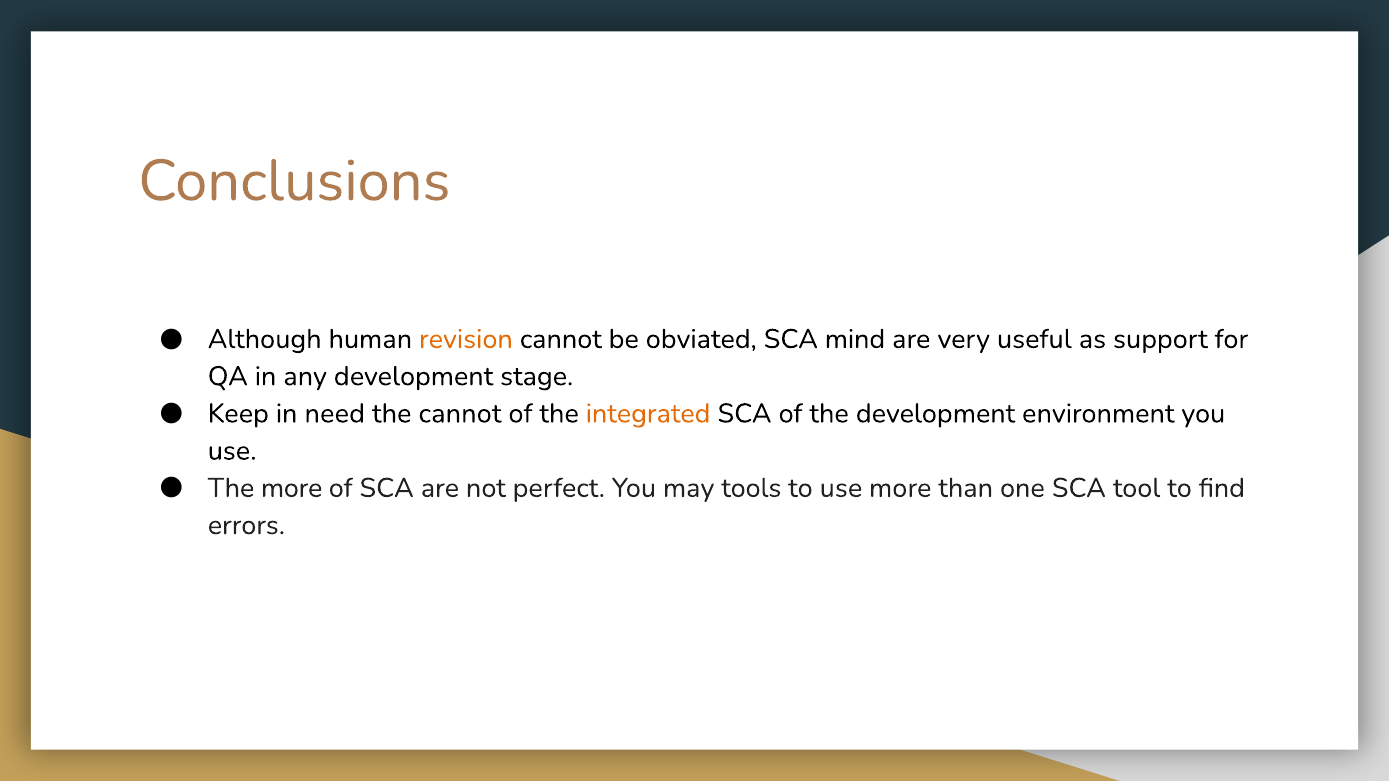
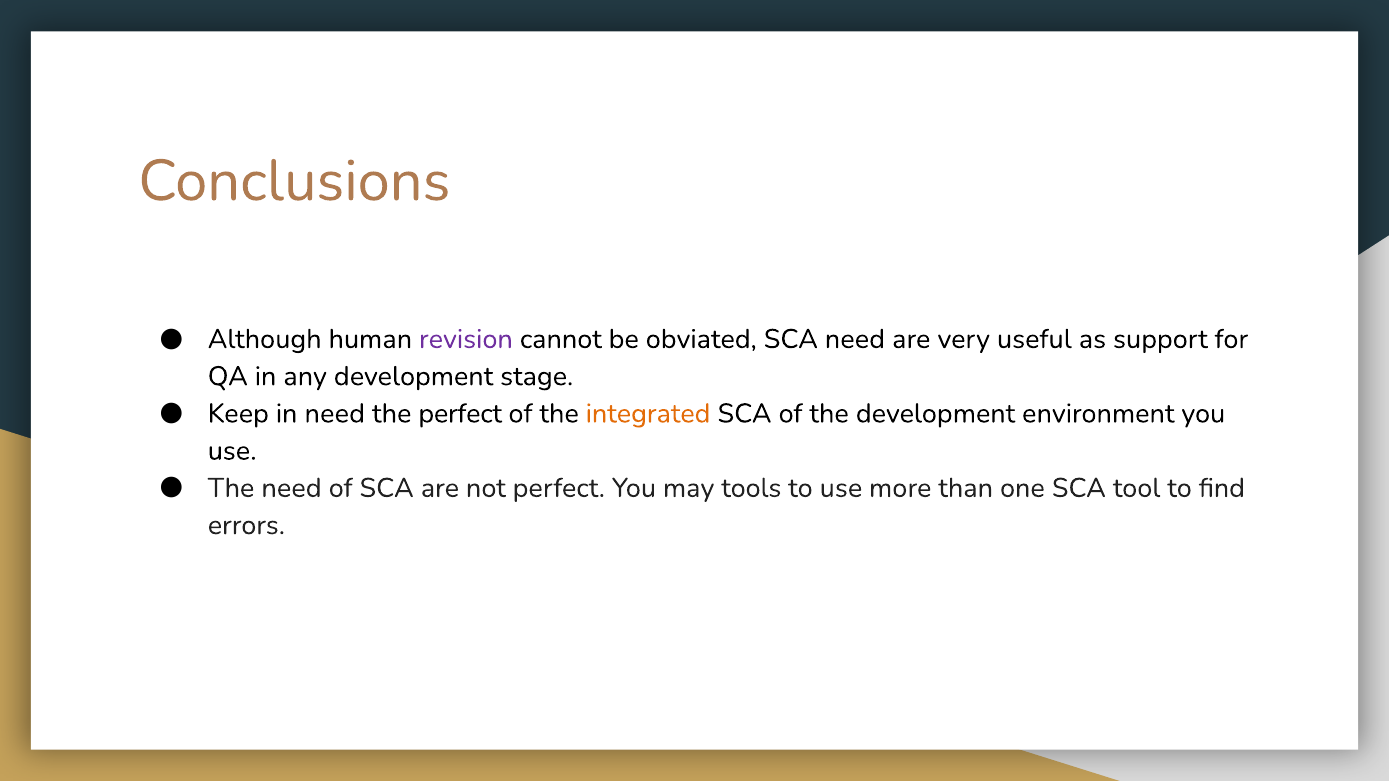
revision colour: orange -> purple
SCA mind: mind -> need
the cannot: cannot -> perfect
The more: more -> need
